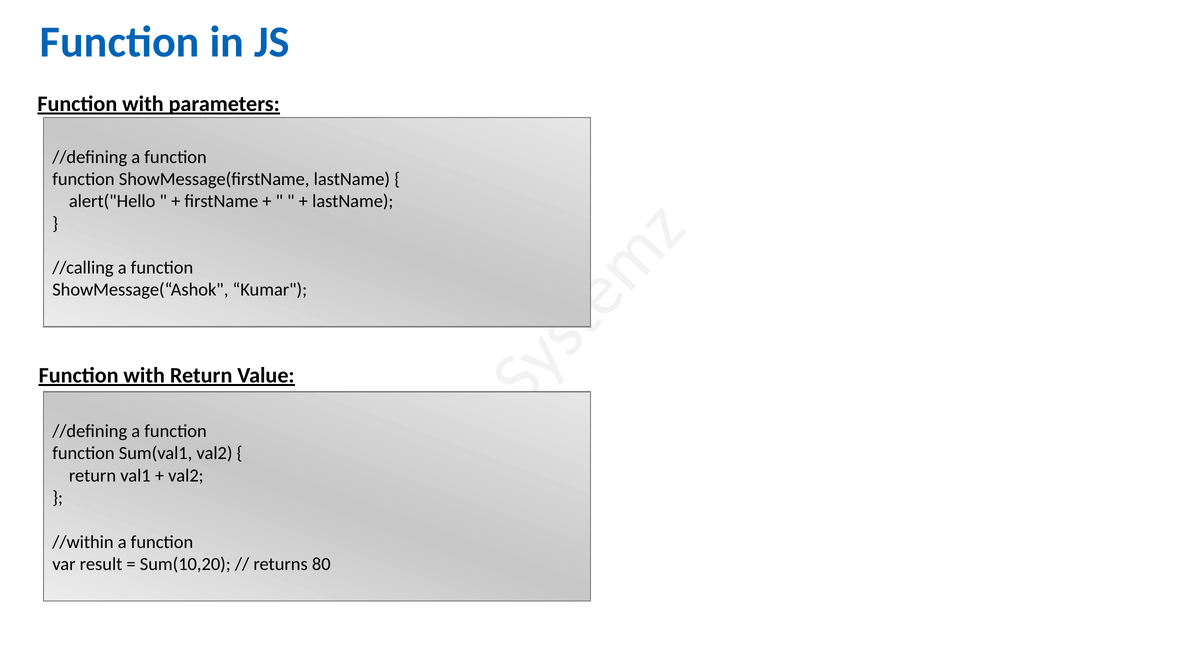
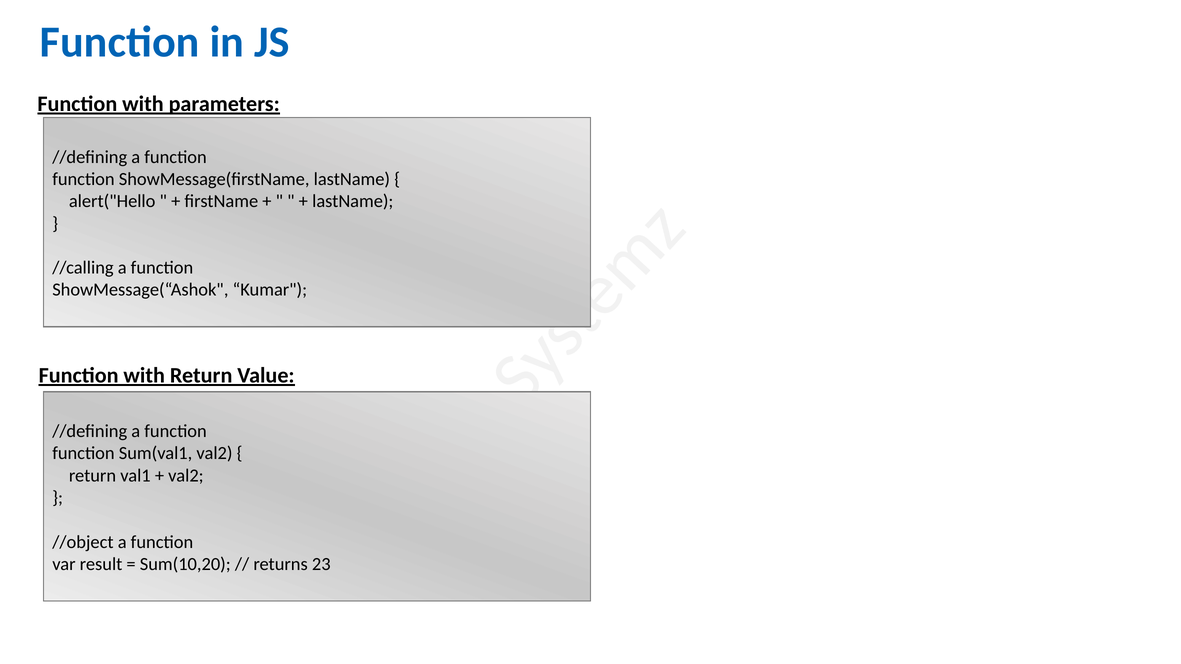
//within: //within -> //object
80: 80 -> 23
